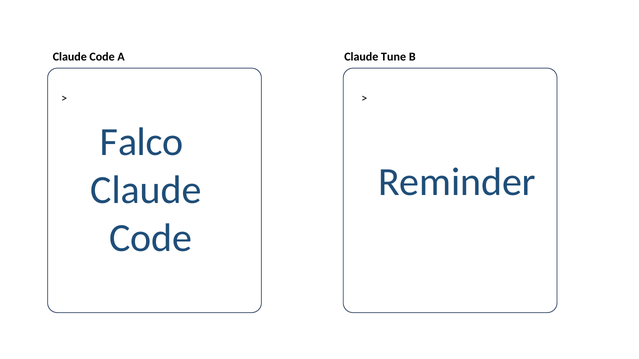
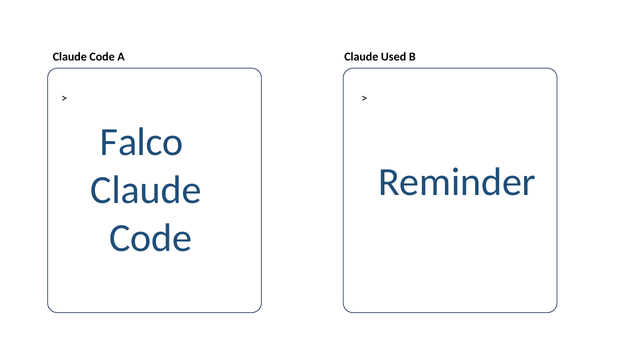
Tune: Tune -> Used
